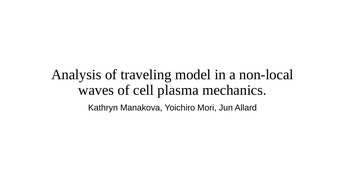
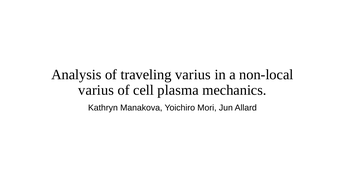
traveling model: model -> varius
waves at (96, 90): waves -> varius
